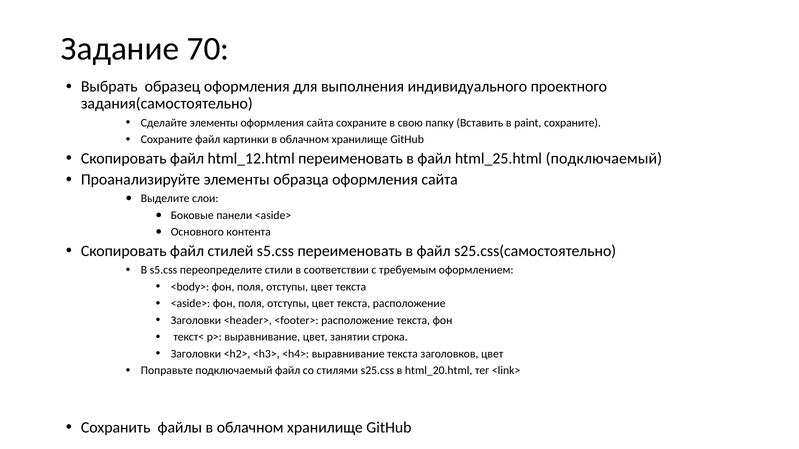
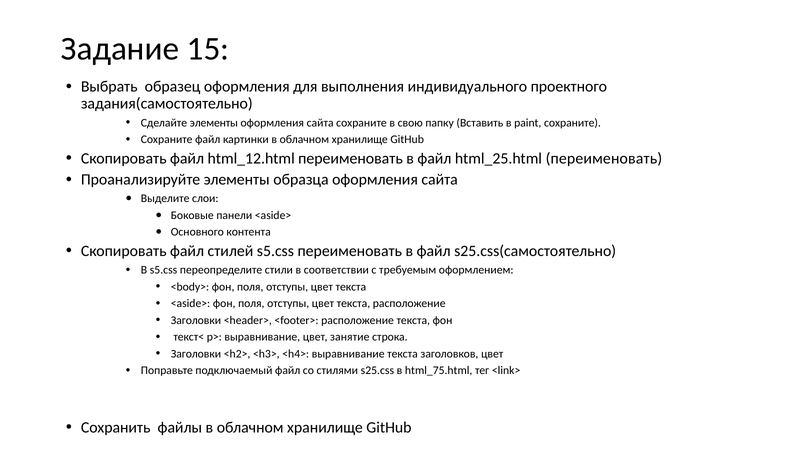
70: 70 -> 15
html_25.html подключаемый: подключаемый -> переименовать
занятии: занятии -> занятие
html_20.html: html_20.html -> html_75.html
